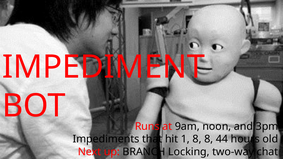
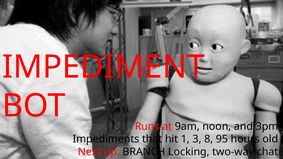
1 8: 8 -> 3
44: 44 -> 95
